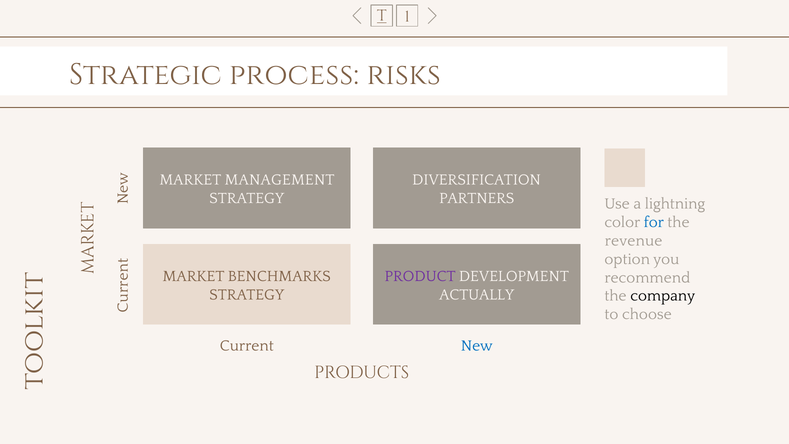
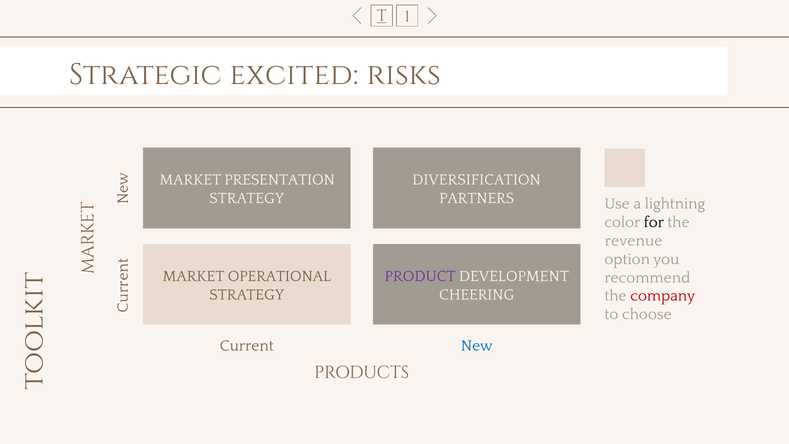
process: process -> excited
MANAGEMENT: MANAGEMENT -> PRESENTATION
for colour: blue -> black
BENCHMARKS: BENCHMARKS -> OPERATIONAL
ACTUALLY: ACTUALLY -> CHEERING
company colour: black -> red
